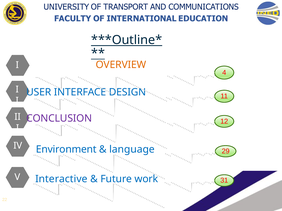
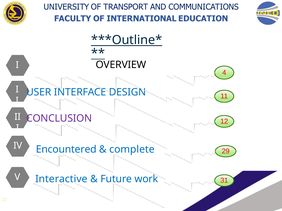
OVERVIEW colour: orange -> black
Environment: Environment -> Encountered
language: language -> complete
